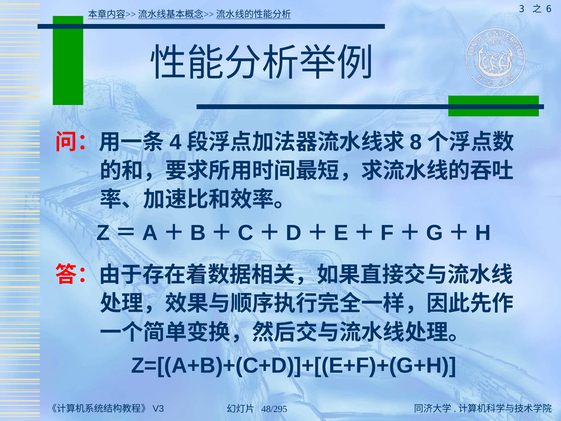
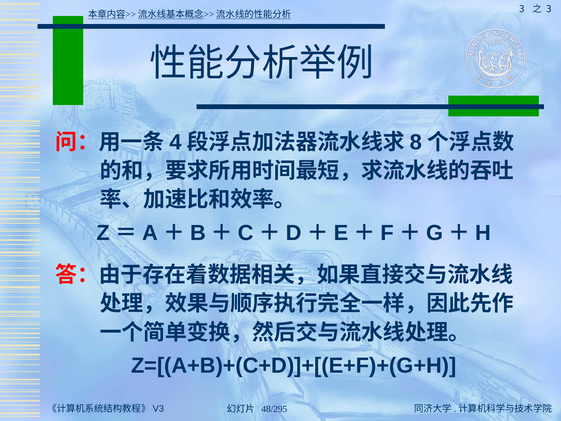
6 at (549, 9): 6 -> 3
